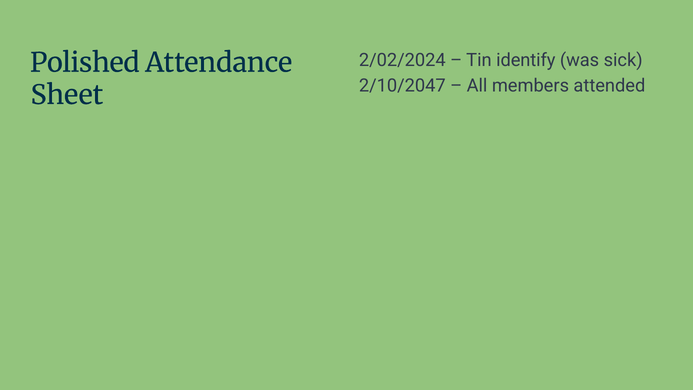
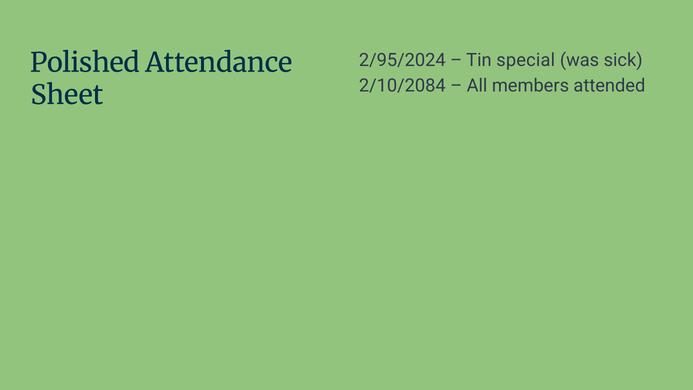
2/02/2024: 2/02/2024 -> 2/95/2024
identify: identify -> special
2/10/2047: 2/10/2047 -> 2/10/2084
